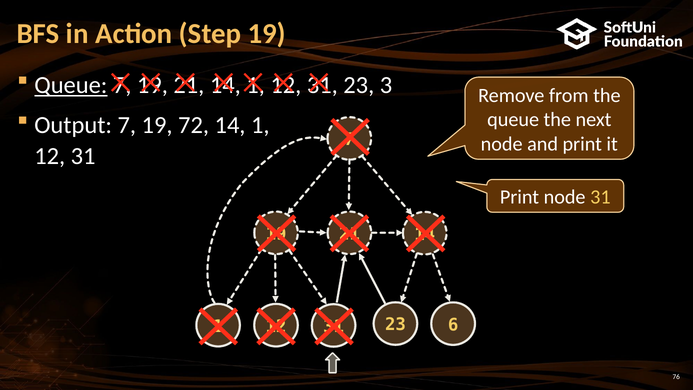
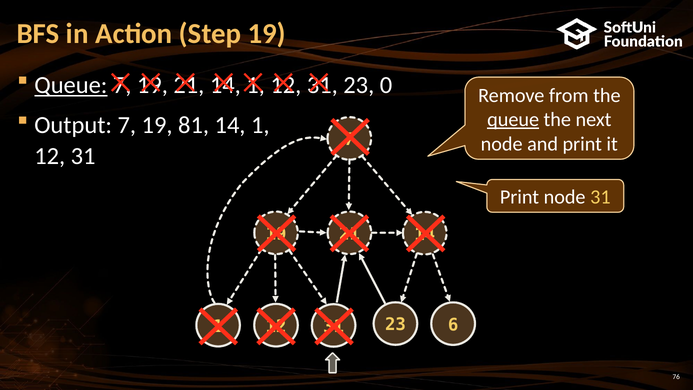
3: 3 -> 0
queue at (513, 120) underline: none -> present
72: 72 -> 81
